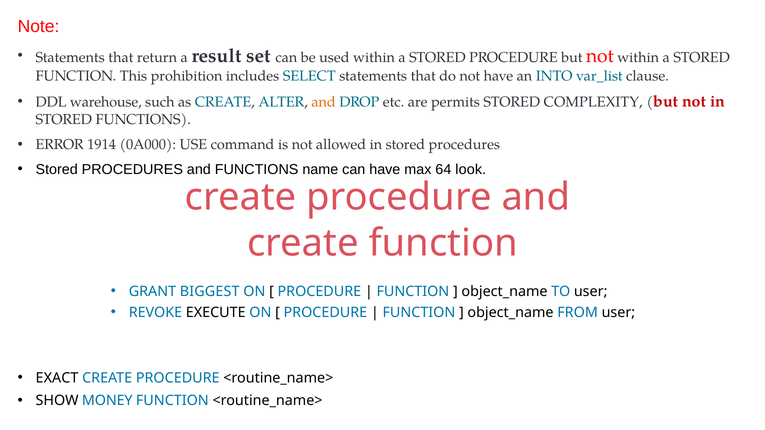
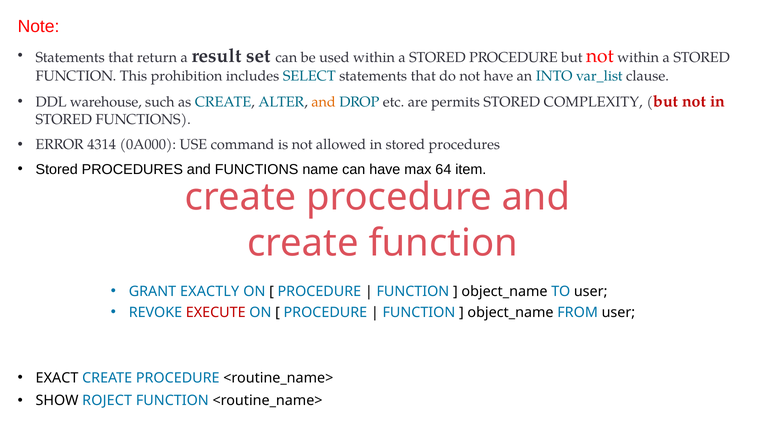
1914: 1914 -> 4314
look: look -> item
BIGGEST: BIGGEST -> EXACTLY
EXECUTE colour: black -> red
MONEY: MONEY -> ROJECT
